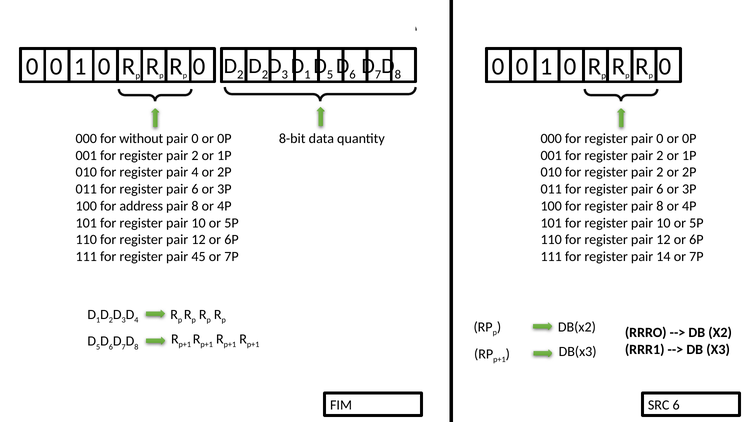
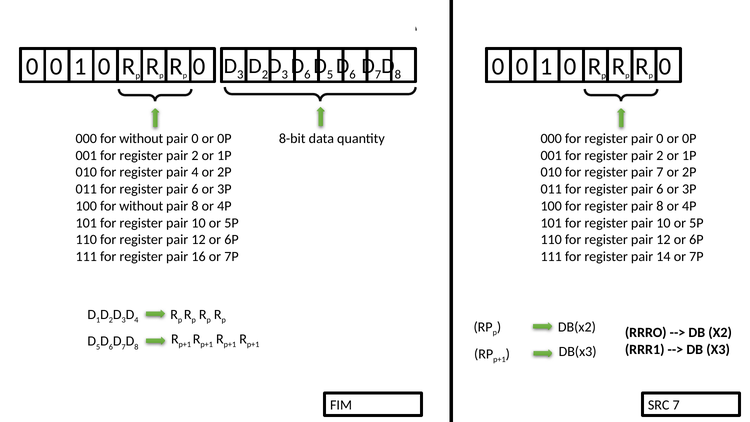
2 at (240, 74): 2 -> 3
1 at (307, 74): 1 -> 6
2 at (660, 172): 2 -> 7
100 for address: address -> without
45: 45 -> 16
SRC 6: 6 -> 7
